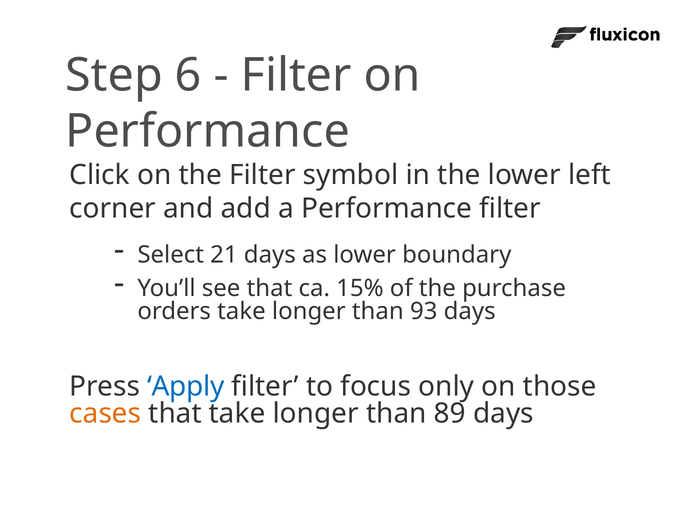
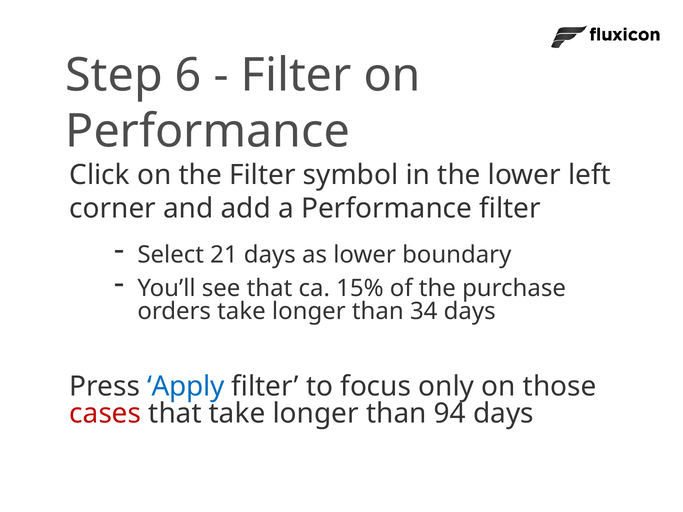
93: 93 -> 34
cases colour: orange -> red
89: 89 -> 94
